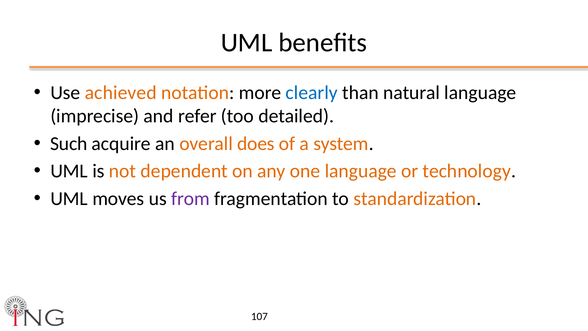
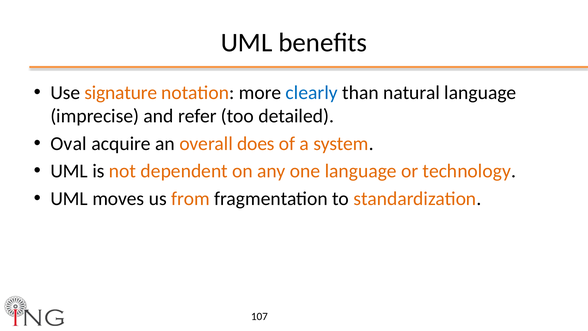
achieved: achieved -> signature
Such: Such -> Oval
from colour: purple -> orange
